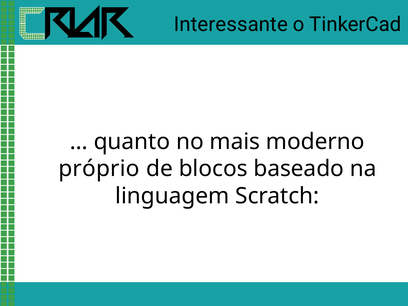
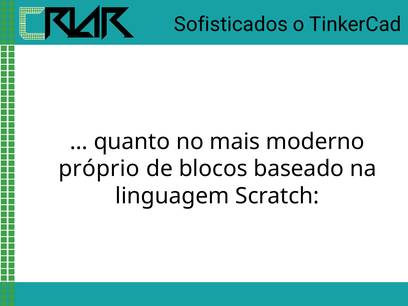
Interessante: Interessante -> Sofisticados
